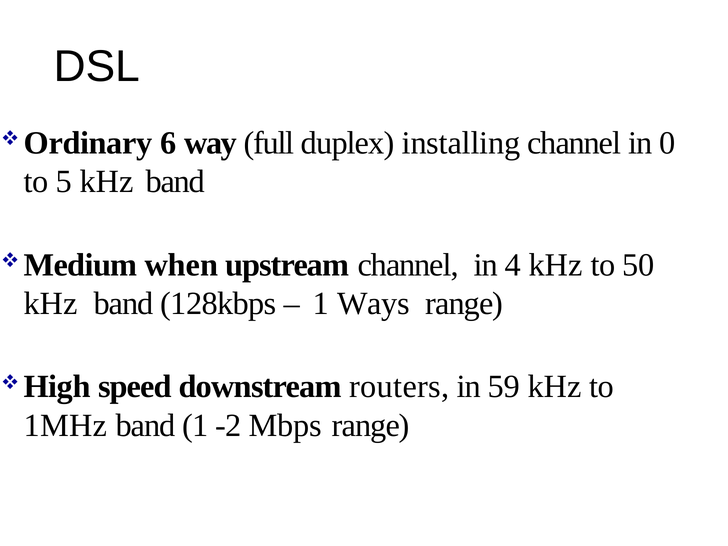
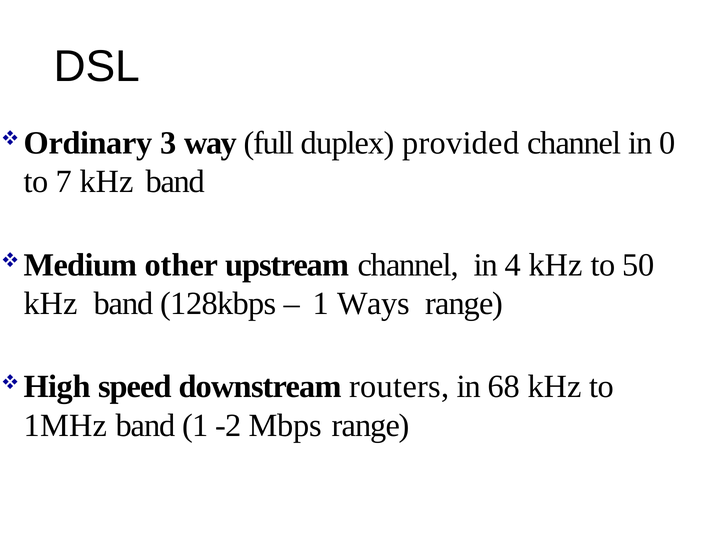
6: 6 -> 3
installing: installing -> provided
5: 5 -> 7
when: when -> other
59: 59 -> 68
